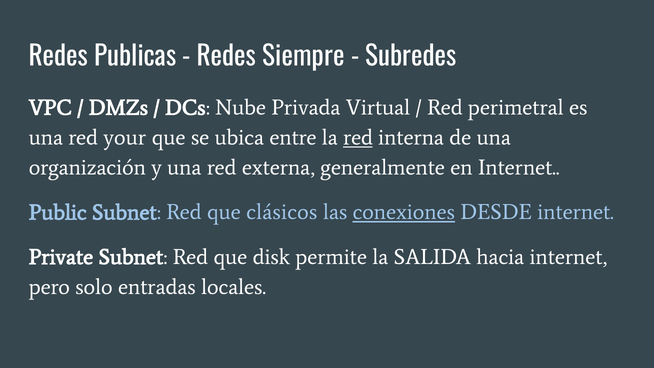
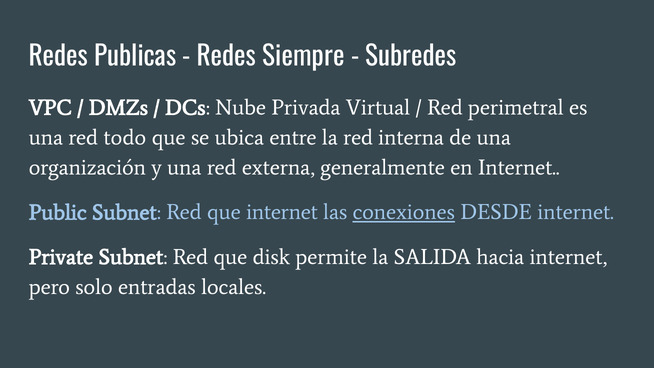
your: your -> todo
red at (358, 138) underline: present -> none
que clásicos: clásicos -> internet
